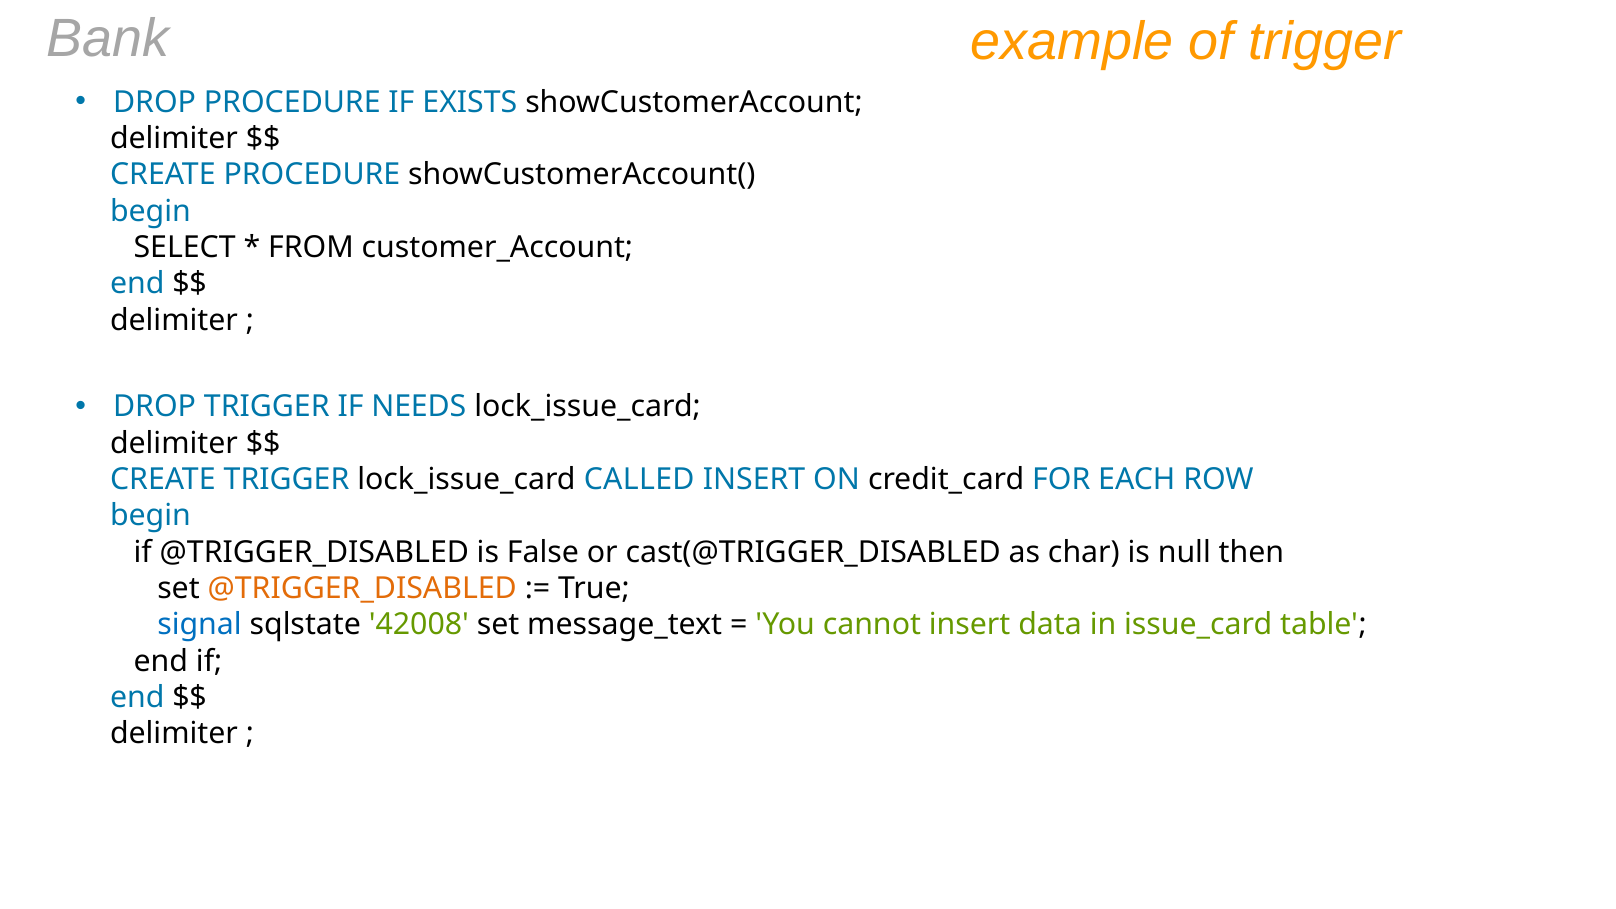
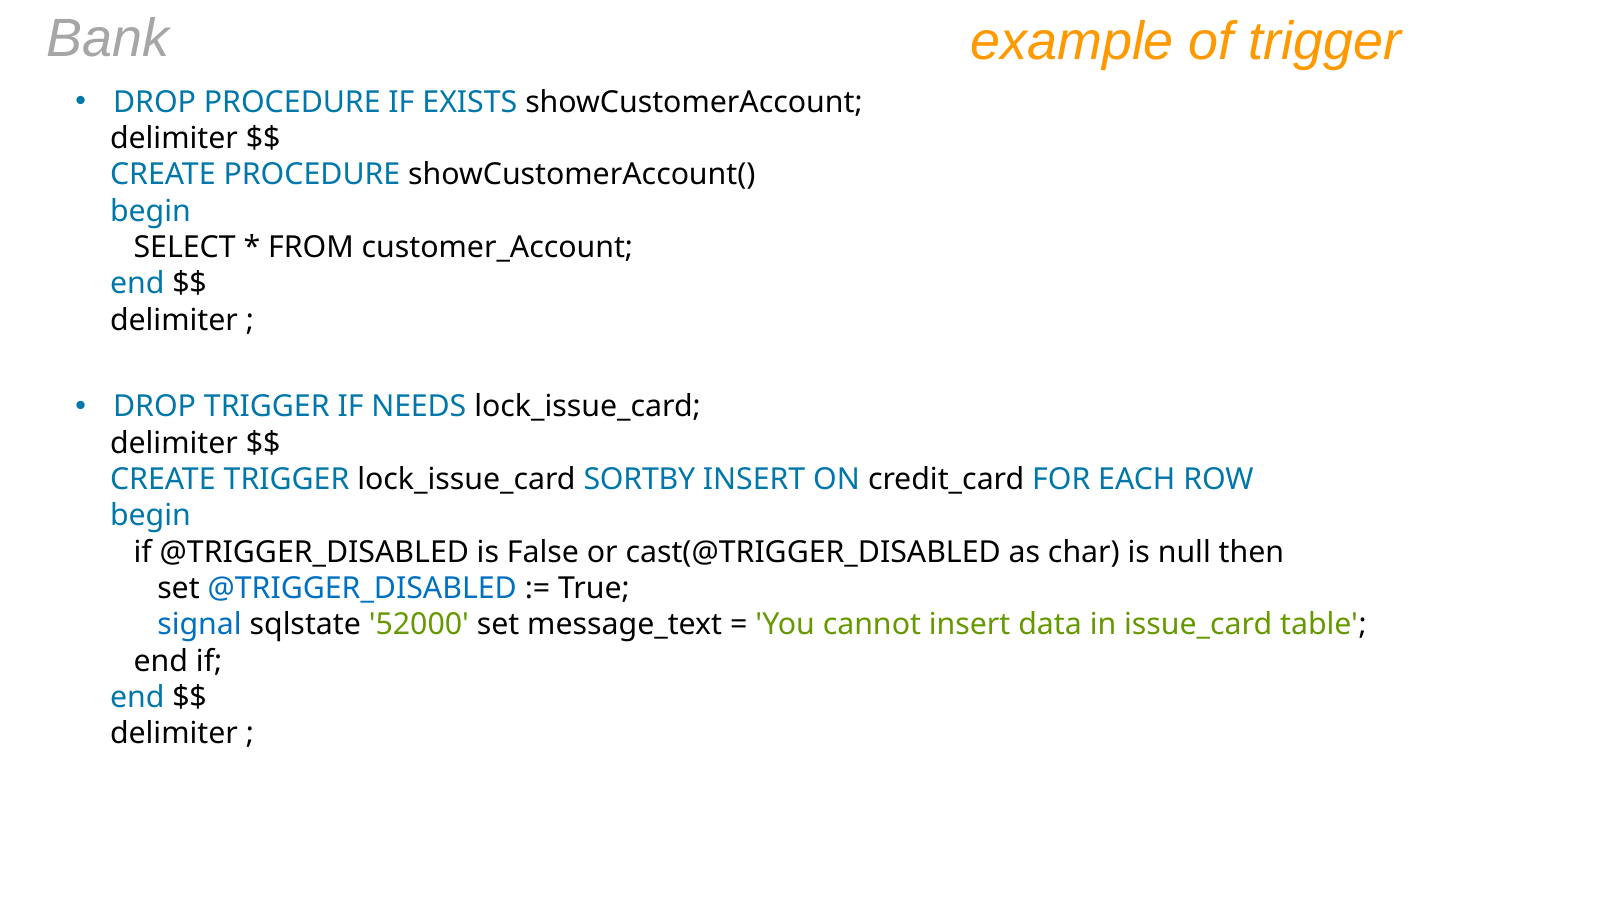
CALLED: CALLED -> SORTBY
@TRIGGER_DISABLED at (362, 589) colour: orange -> blue
42008: 42008 -> 52000
